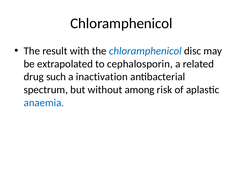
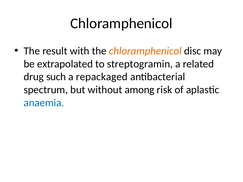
chloramphenicol at (145, 51) colour: blue -> orange
cephalosporin: cephalosporin -> streptogramin
inactivation: inactivation -> repackaged
